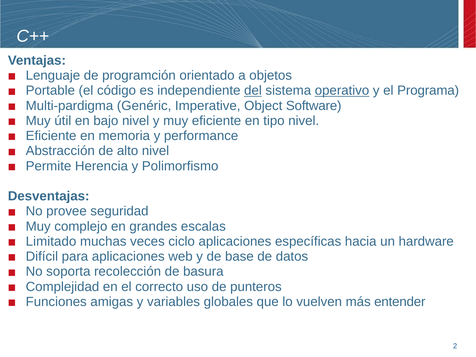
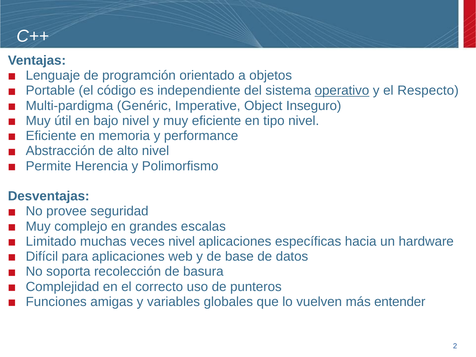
del underline: present -> none
Programa: Programa -> Respecto
Software: Software -> Inseguro
veces ciclo: ciclo -> nivel
